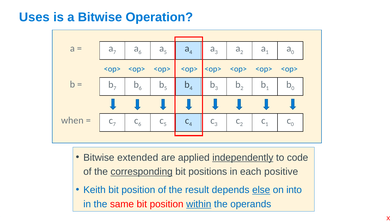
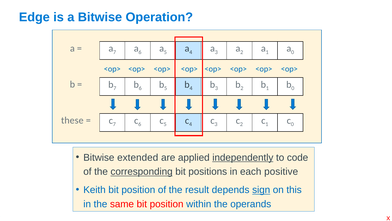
Uses: Uses -> Edge
when: when -> these
else: else -> sign
into: into -> this
within underline: present -> none
